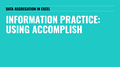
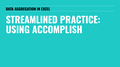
INFORMATION: INFORMATION -> STREAMLINED
